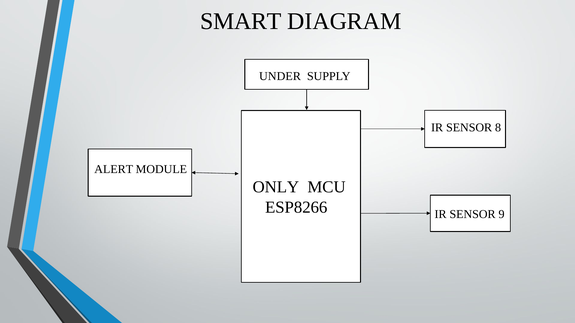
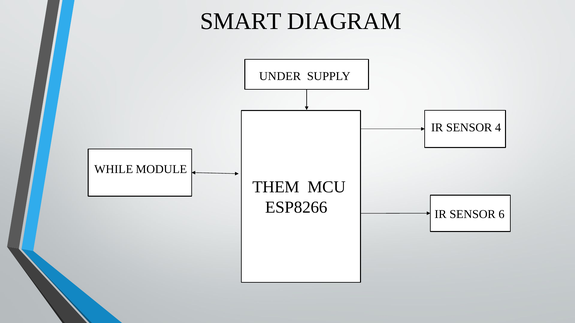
8: 8 -> 4
ALERT: ALERT -> WHILE
ONLY: ONLY -> THEM
9: 9 -> 6
